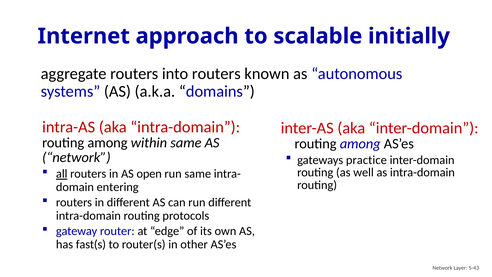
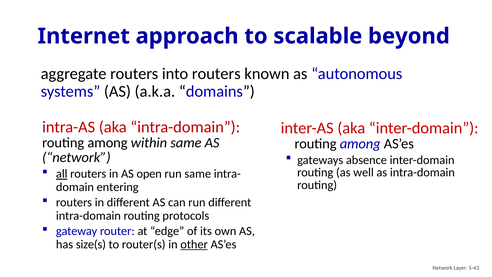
initially: initially -> beyond
practice: practice -> absence
fast(s: fast(s -> size(s
other underline: none -> present
